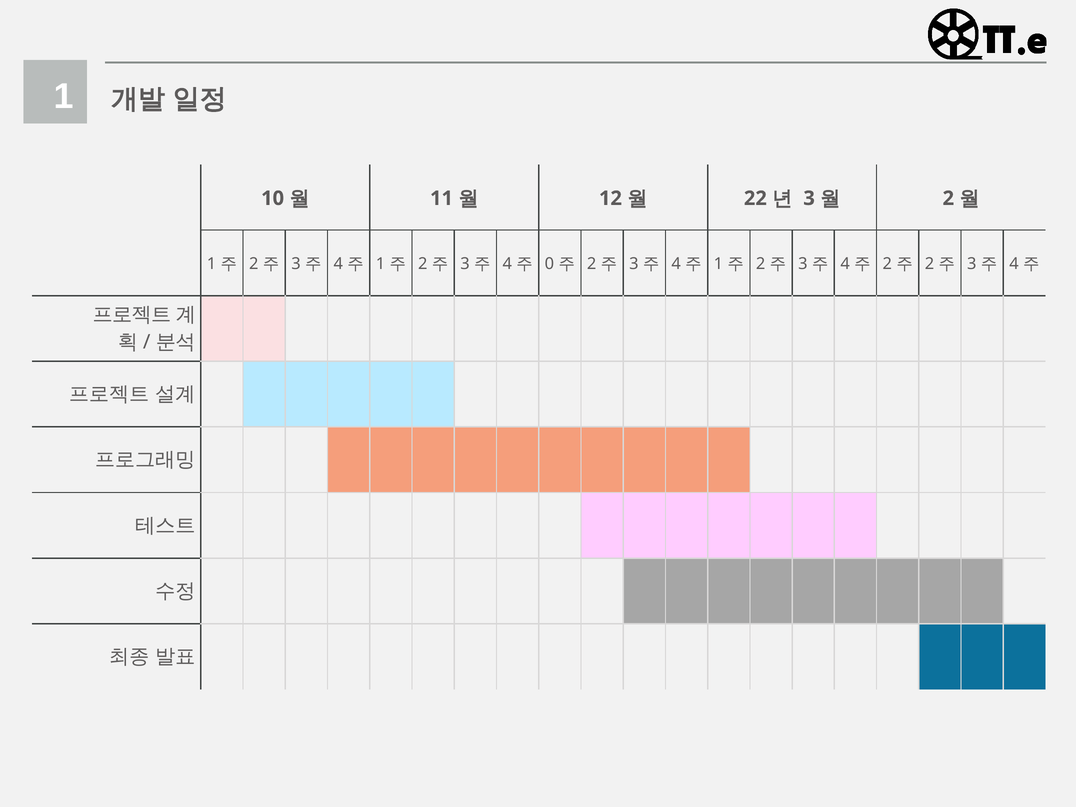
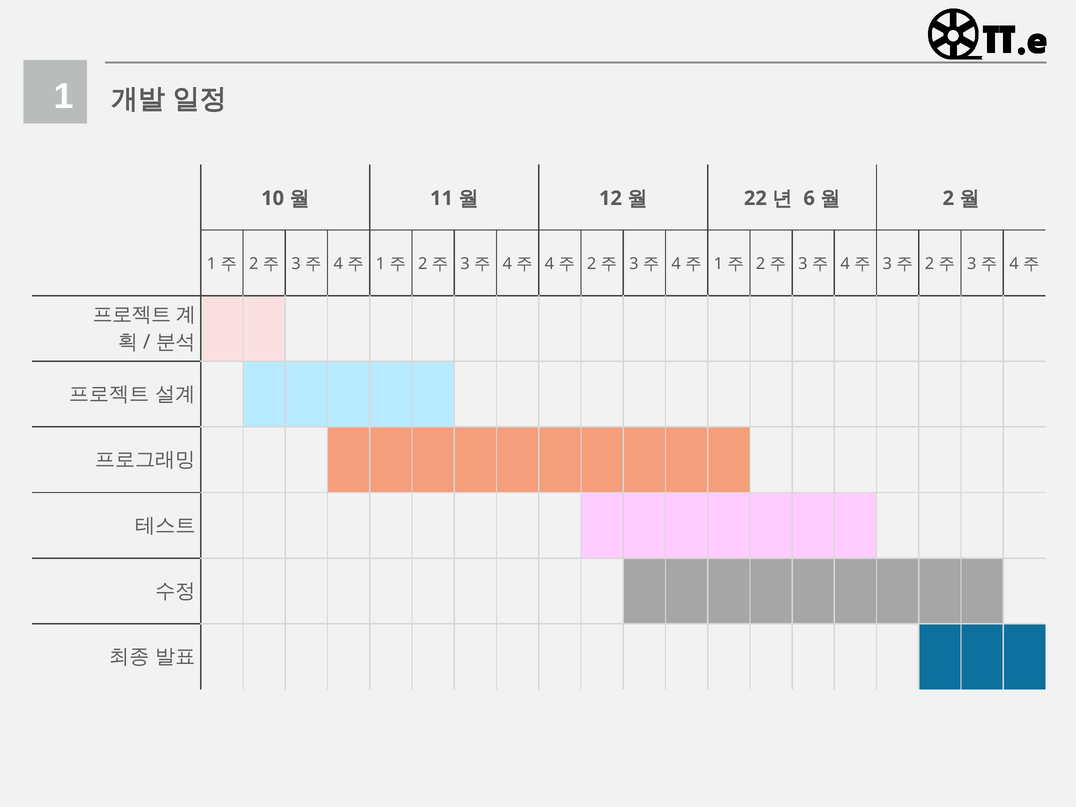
3 at (809, 198): 3 -> 6
0 at (549, 264): 0 -> 4
2 at (887, 264): 2 -> 3
